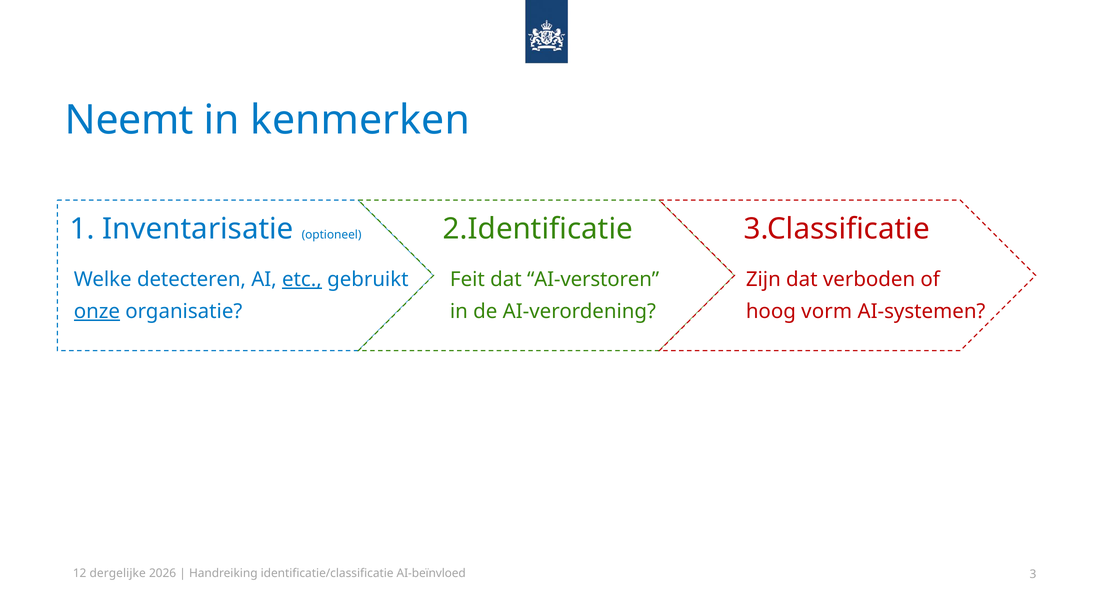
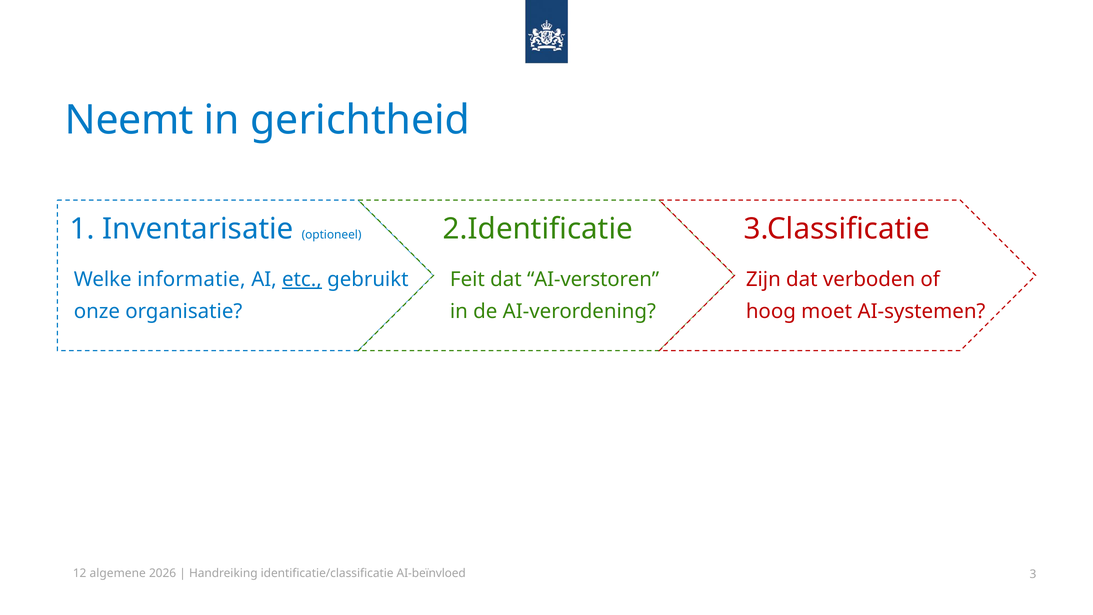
kenmerken: kenmerken -> gerichtheid
detecteren: detecteren -> informatie
onze underline: present -> none
vorm: vorm -> moet
dergelijke: dergelijke -> algemene
